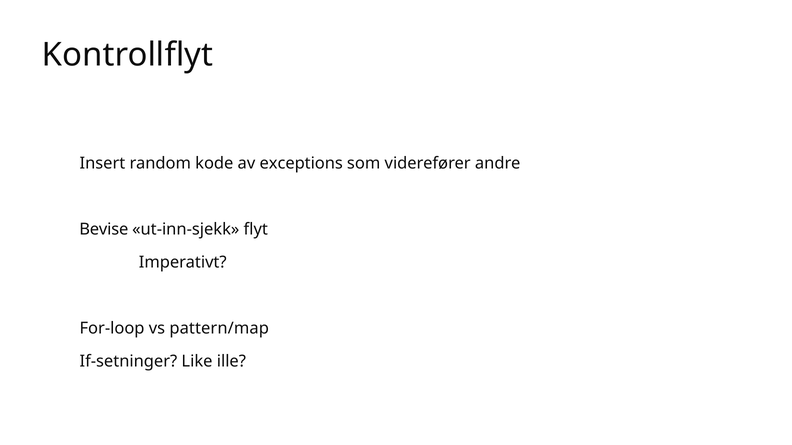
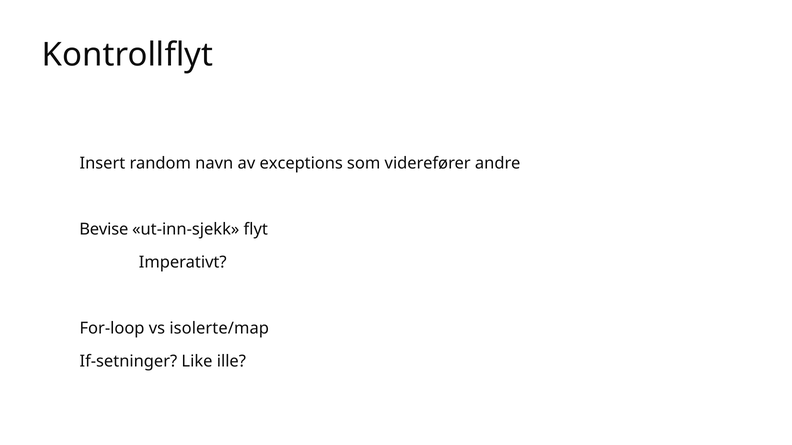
kode: kode -> navn
pattern/map: pattern/map -> isolerte/map
